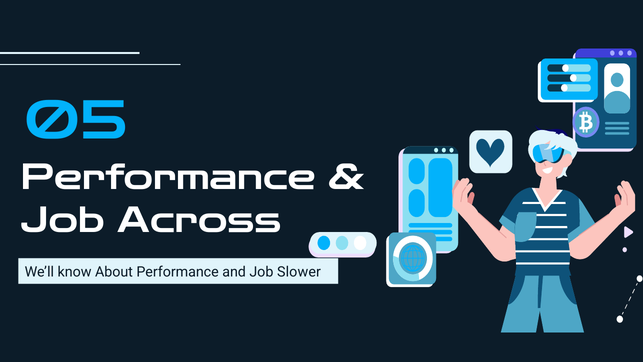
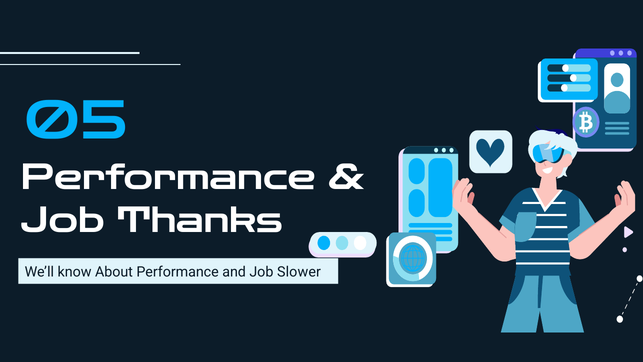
Across: Across -> Thanks
